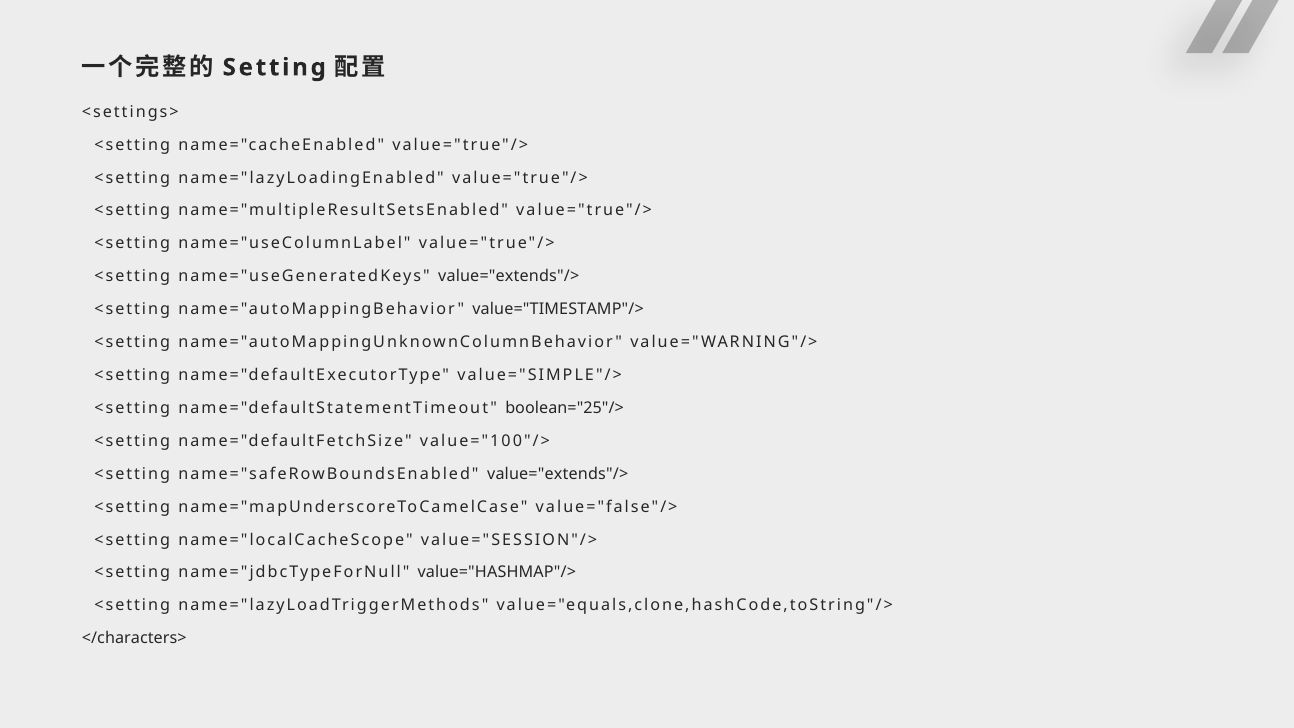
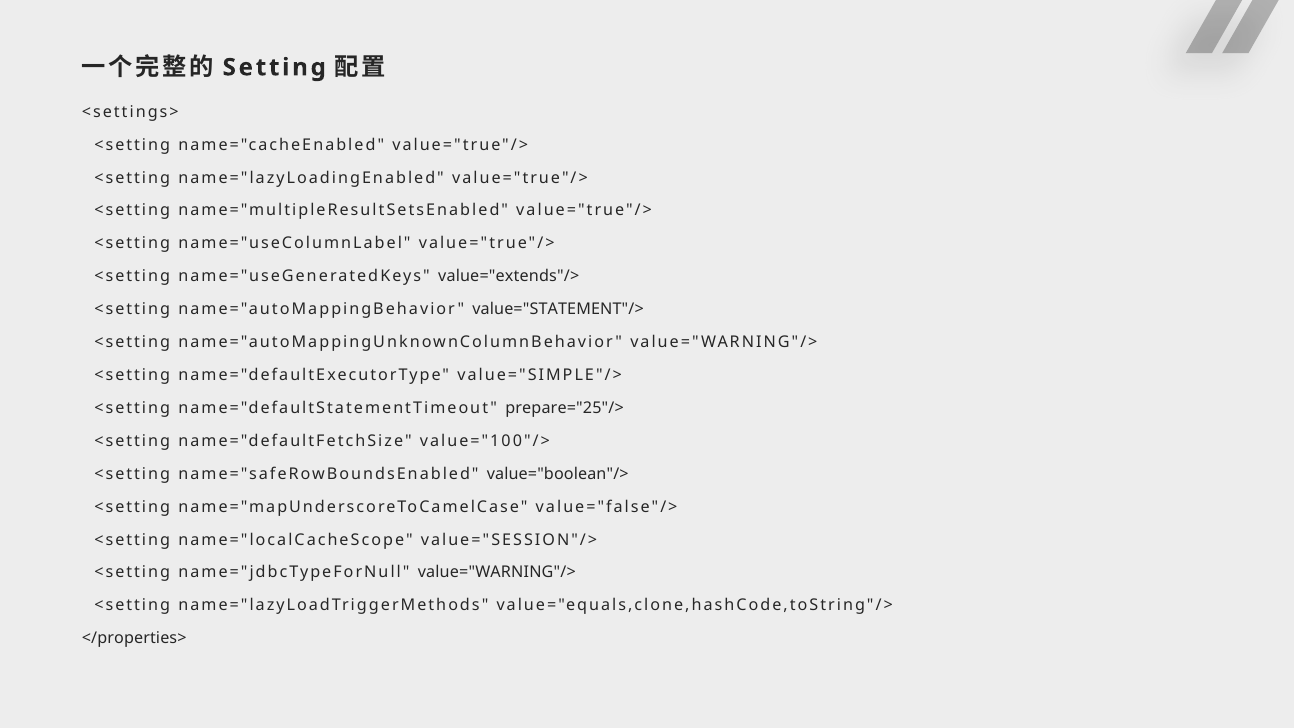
value="TIMESTAMP"/>: value="TIMESTAMP"/> -> value="STATEMENT"/>
boolean="25"/>: boolean="25"/> -> prepare="25"/>
name="safeRowBoundsEnabled value="extends"/>: value="extends"/> -> value="boolean"/>
name="jdbcTypeForNull value="HASHMAP"/>: value="HASHMAP"/> -> value="WARNING"/>
</characters>: </characters> -> </properties>
